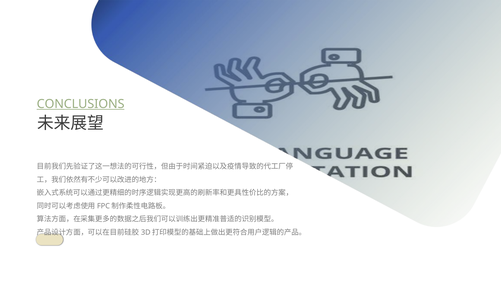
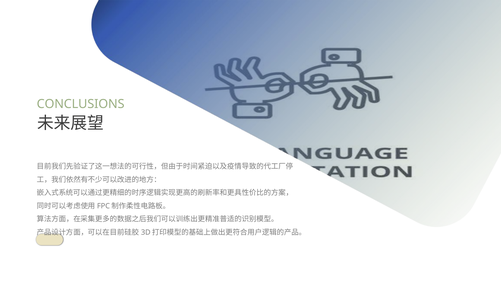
CONCLUSIONS underline: present -> none
